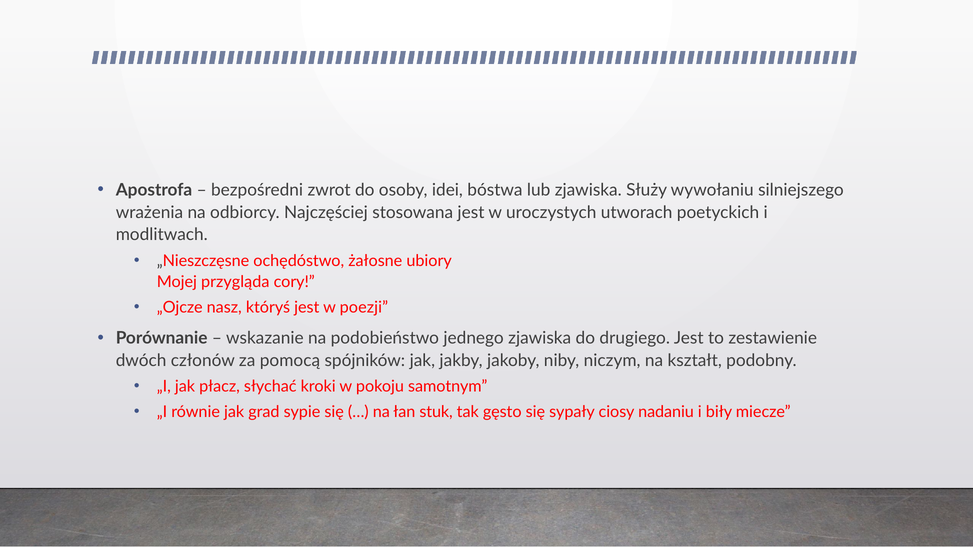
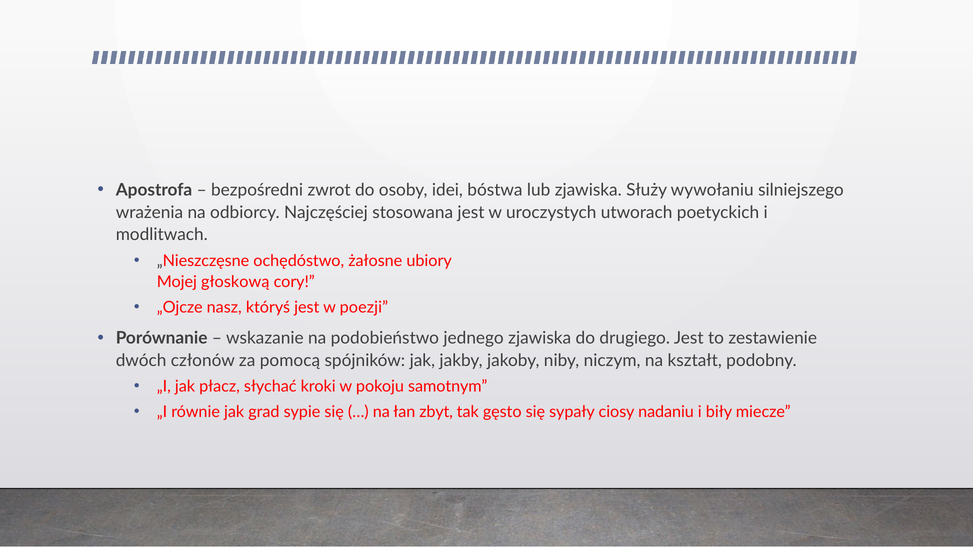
przygląda: przygląda -> głoskową
stuk: stuk -> zbyt
